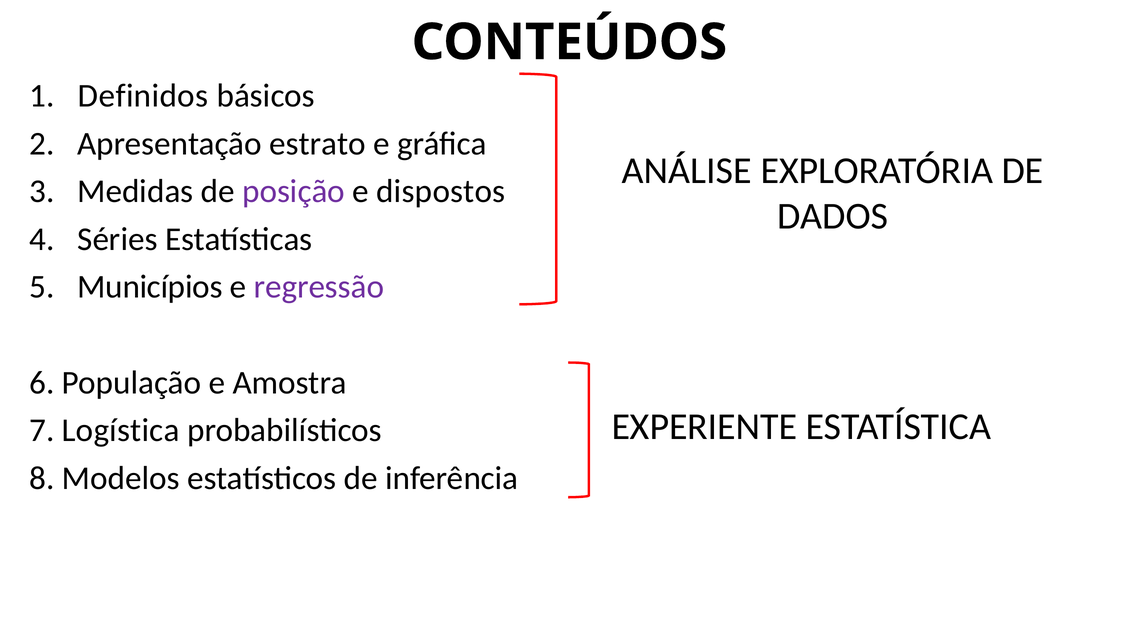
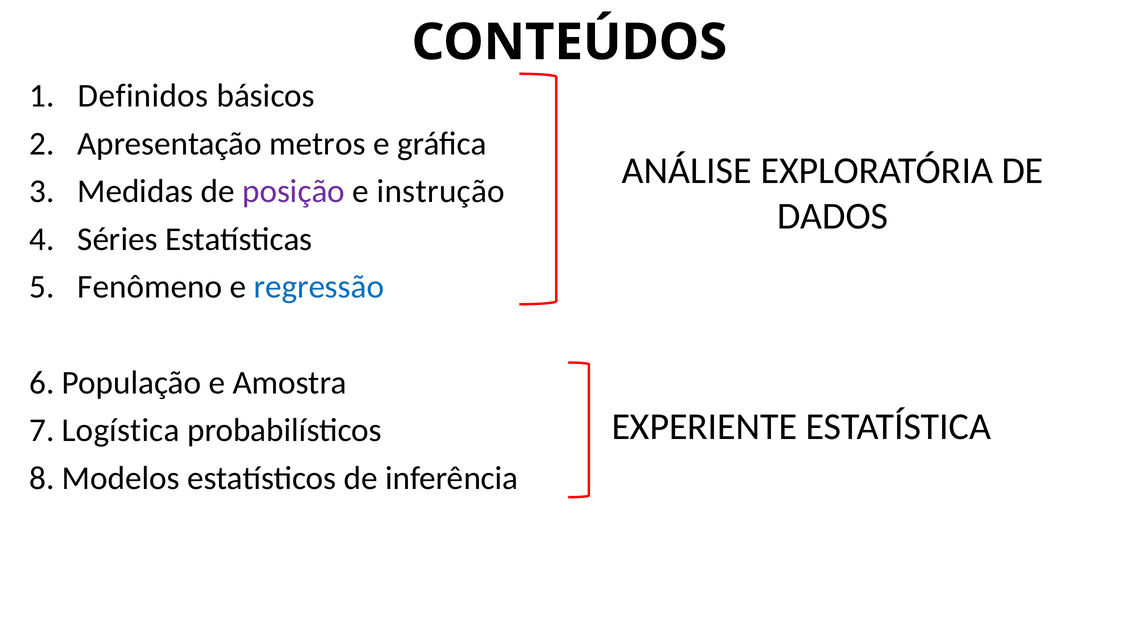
estrato: estrato -> metros
dispostos: dispostos -> instrução
Municípios: Municípios -> Fenômeno
regressão colour: purple -> blue
